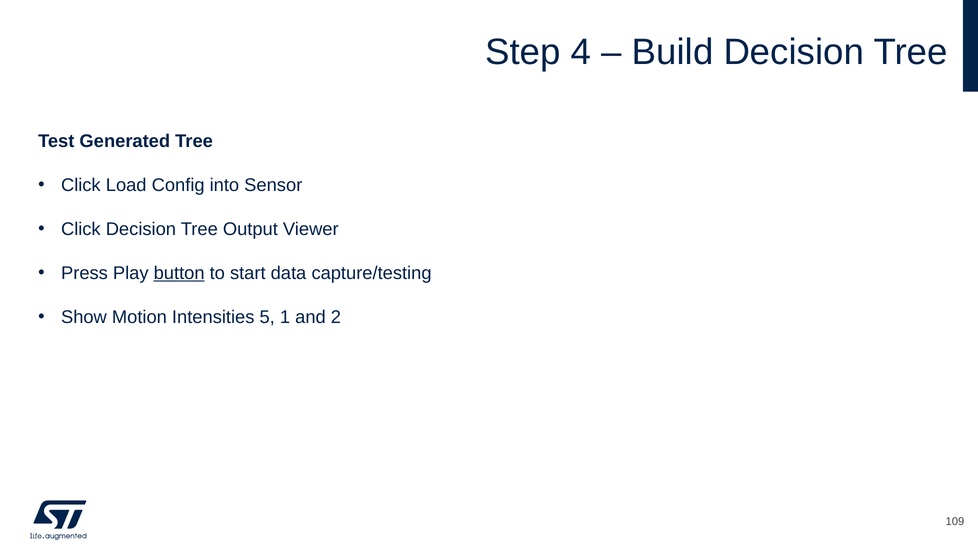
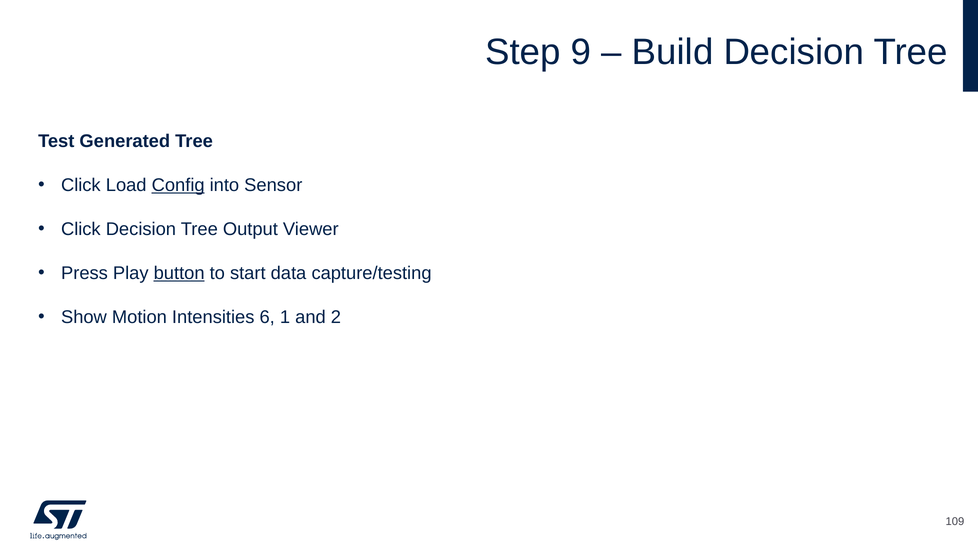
4: 4 -> 9
Config underline: none -> present
5: 5 -> 6
